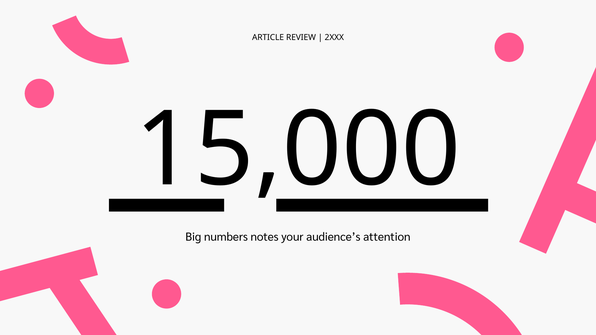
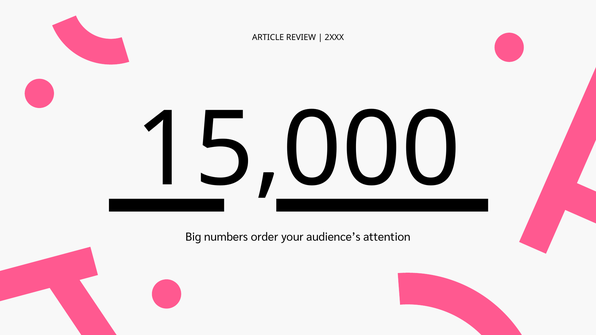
notes: notes -> order
